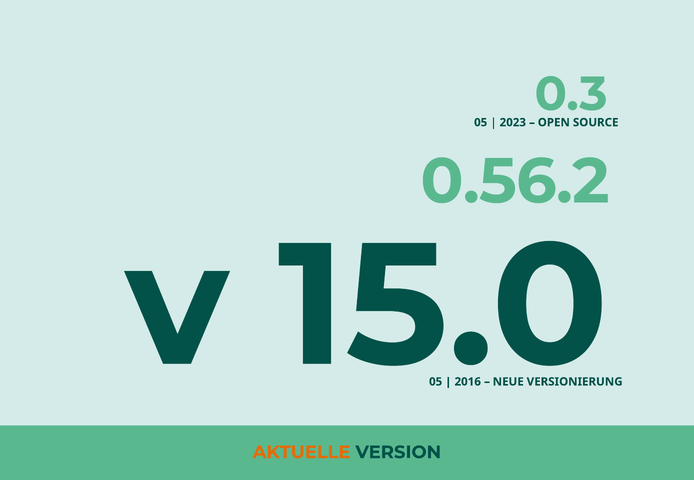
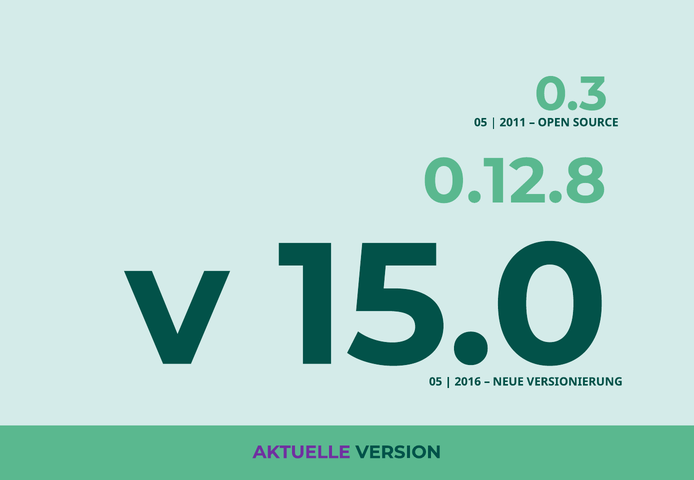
2023: 2023 -> 2011
0.56.2: 0.56.2 -> 0.12.8
AKTUELLE colour: orange -> purple
